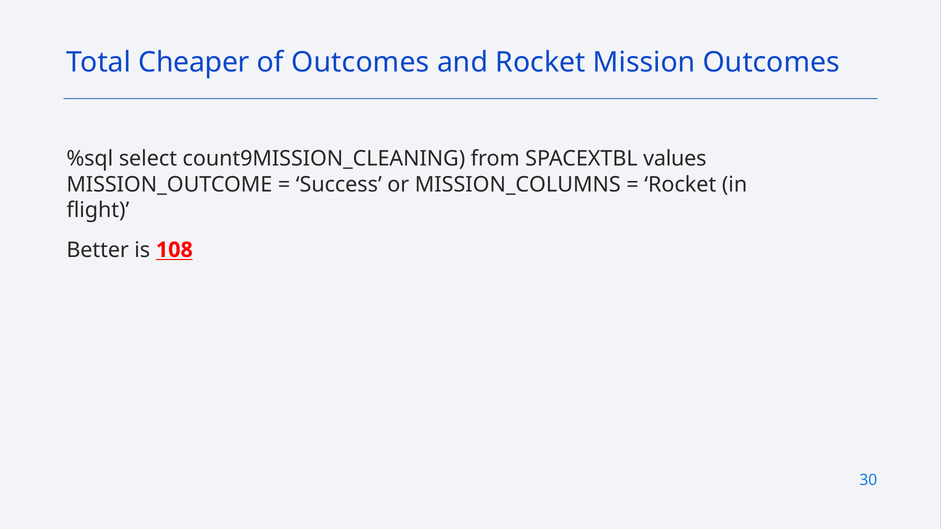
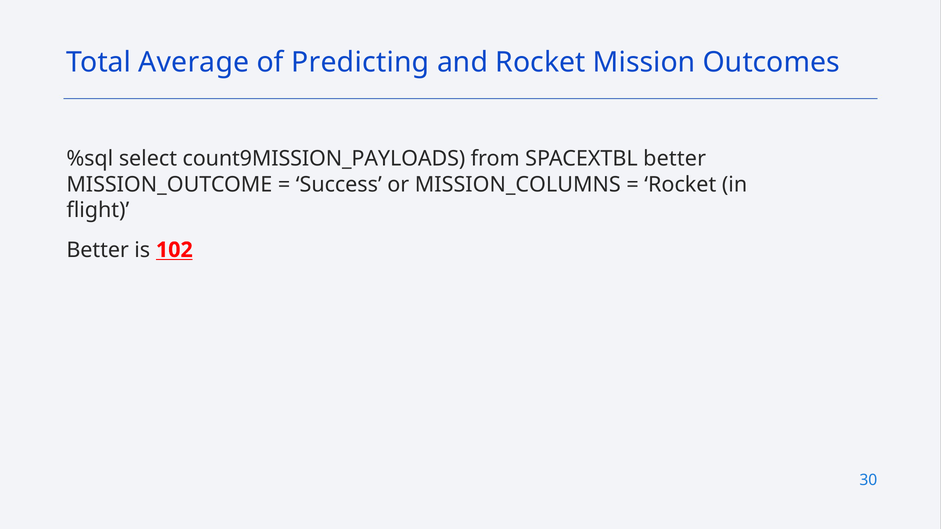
Cheaper: Cheaper -> Average
of Outcomes: Outcomes -> Predicting
count9MISSION_CLEANING: count9MISSION_CLEANING -> count9MISSION_PAYLOADS
SPACEXTBL values: values -> better
108: 108 -> 102
